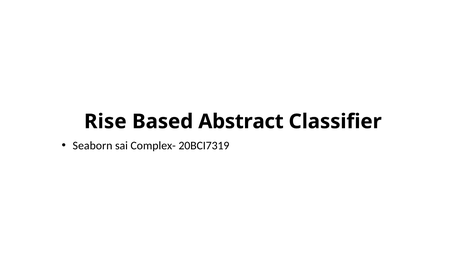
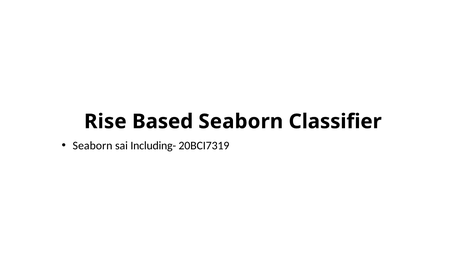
Based Abstract: Abstract -> Seaborn
Complex-: Complex- -> Including-
